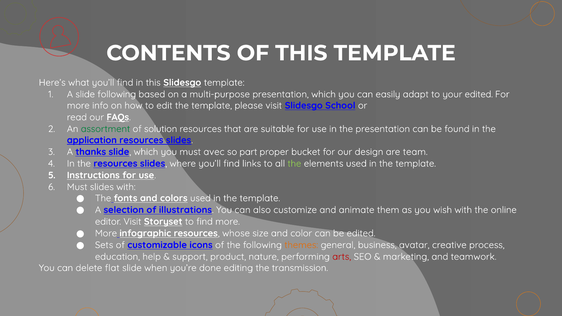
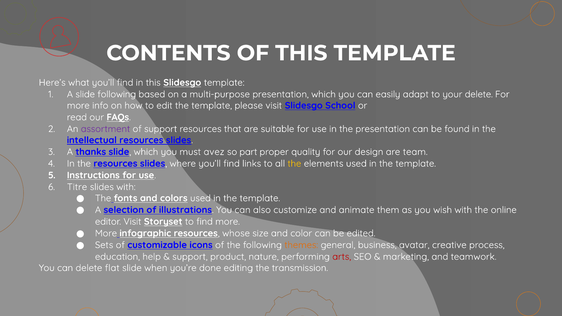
your edited: edited -> delete
assortment colour: green -> purple
of solution: solution -> support
application: application -> intellectual
avec: avec -> avez
bucket: bucket -> quality
the at (294, 164) colour: light green -> yellow
Must at (77, 187): Must -> Titre
